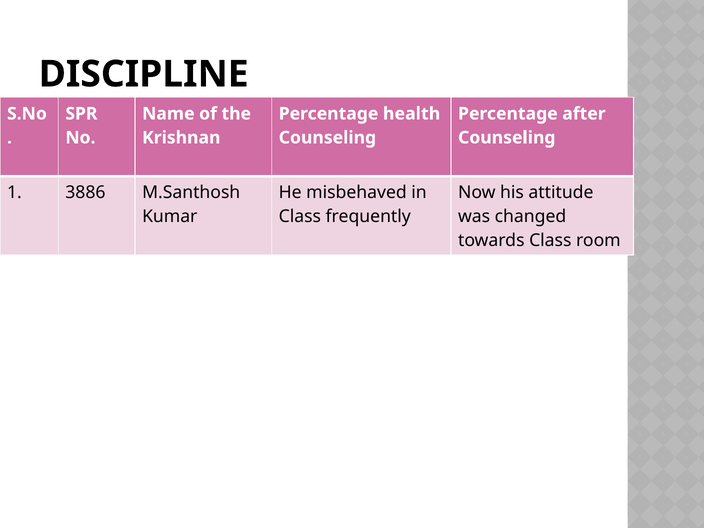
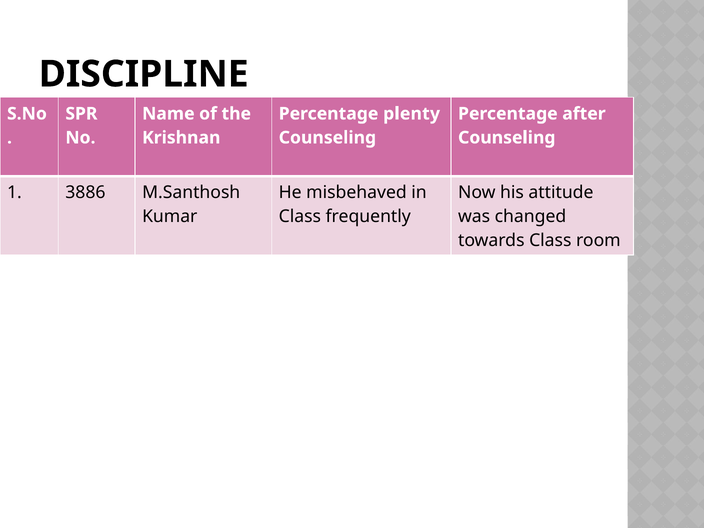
health: health -> plenty
